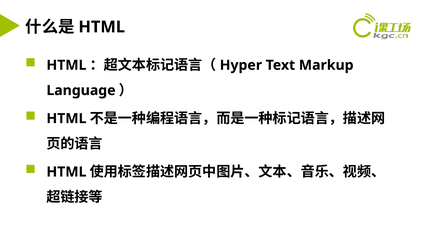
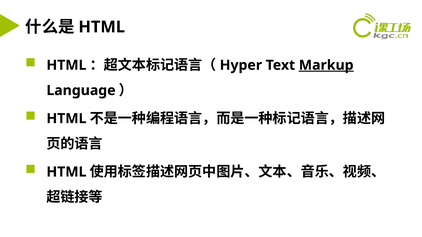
Markup underline: none -> present
